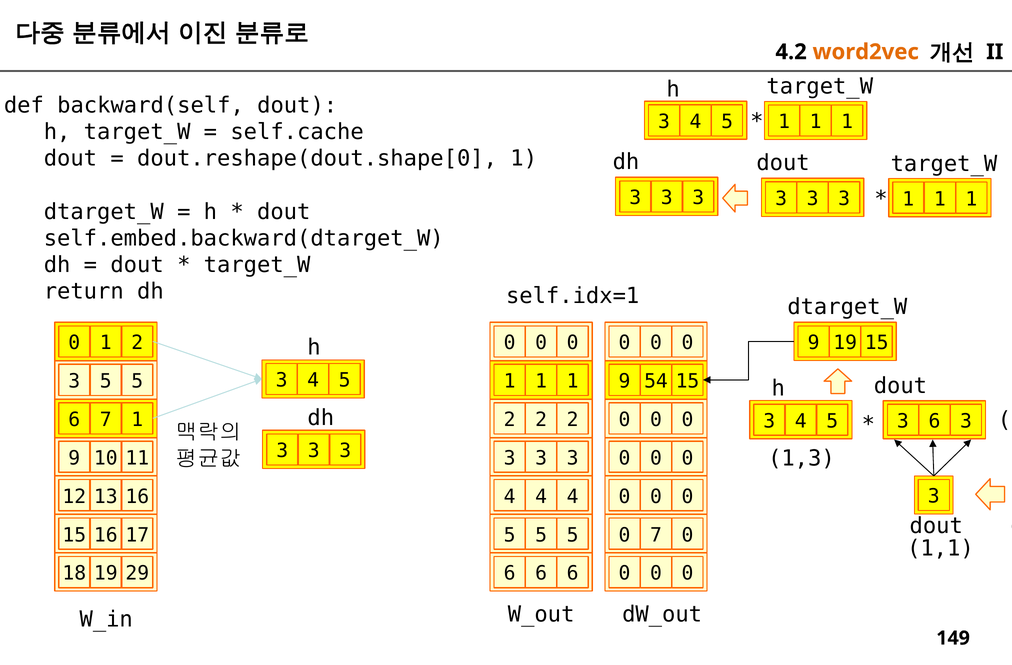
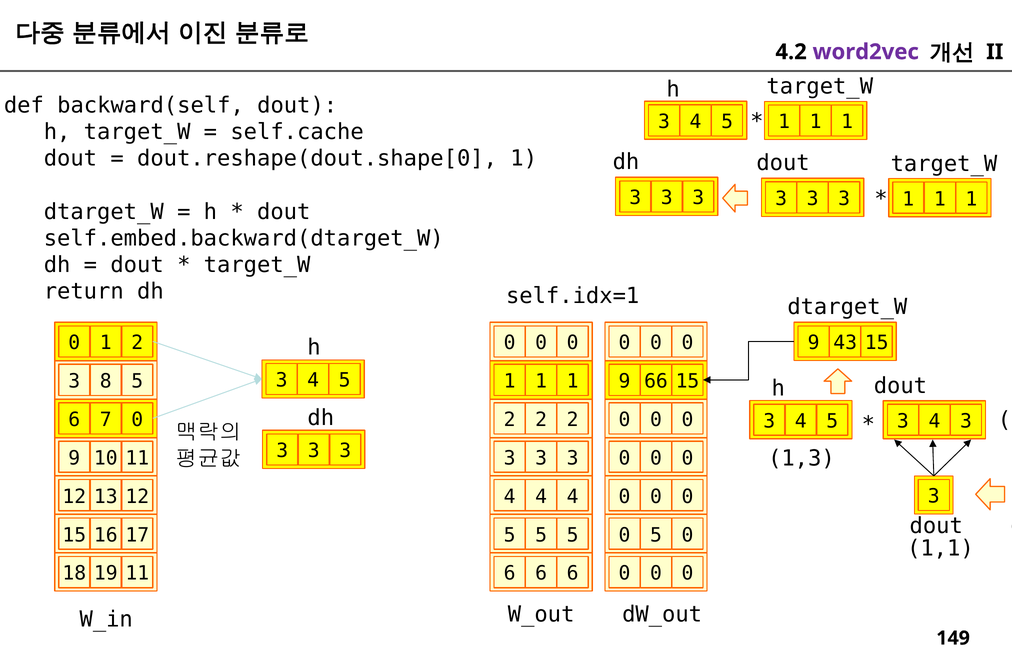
word2vec colour: orange -> purple
9 19: 19 -> 43
3 5: 5 -> 8
54: 54 -> 66
7 1: 1 -> 0
6 at (934, 421): 6 -> 4
13 16: 16 -> 12
0 7: 7 -> 5
19 29: 29 -> 11
